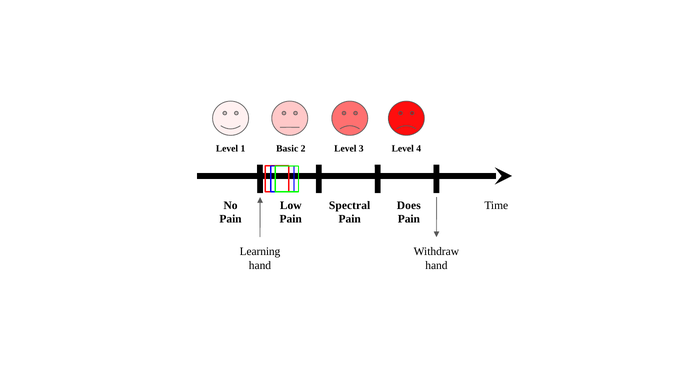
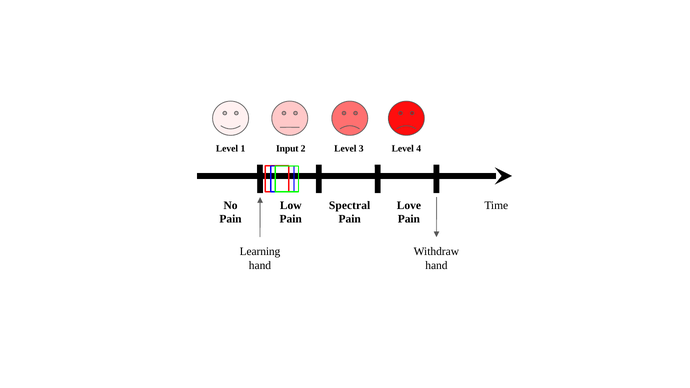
Basic: Basic -> Input
Does: Does -> Love
